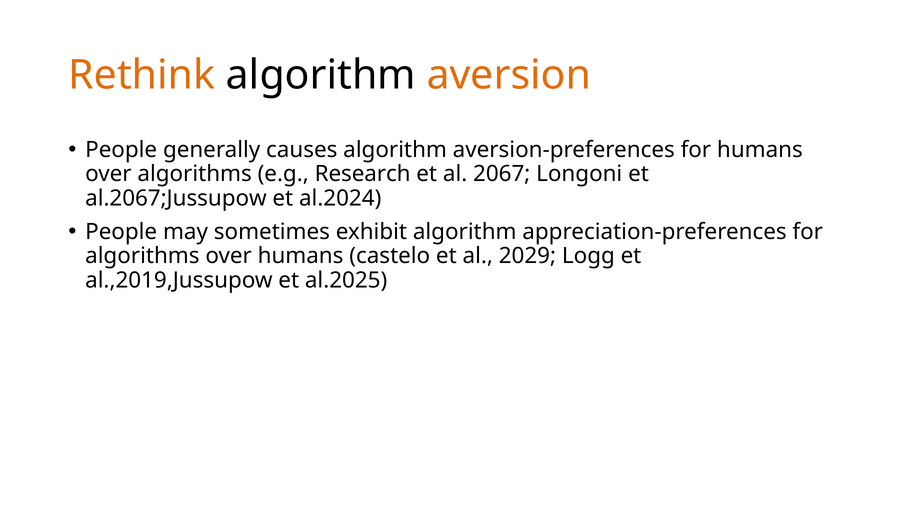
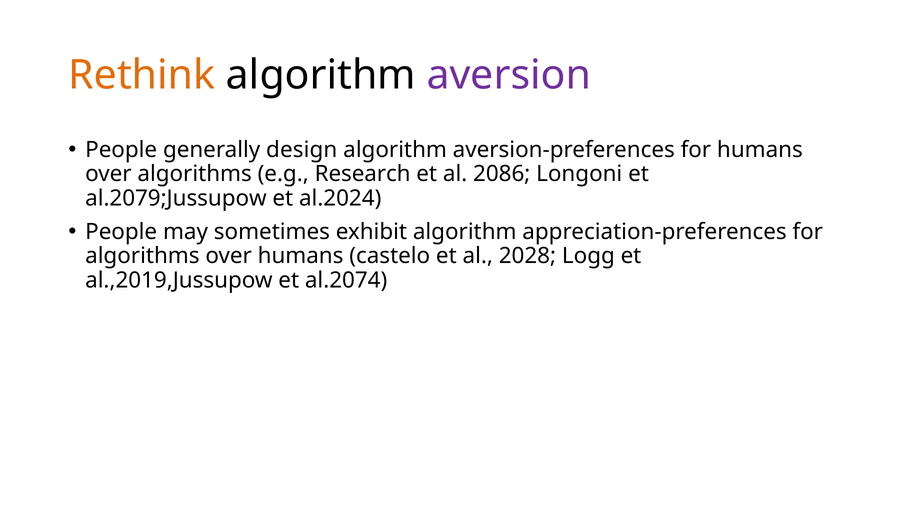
aversion colour: orange -> purple
causes: causes -> design
2067: 2067 -> 2086
al.2067;Jussupow: al.2067;Jussupow -> al.2079;Jussupow
2029: 2029 -> 2028
al.2025: al.2025 -> al.2074
